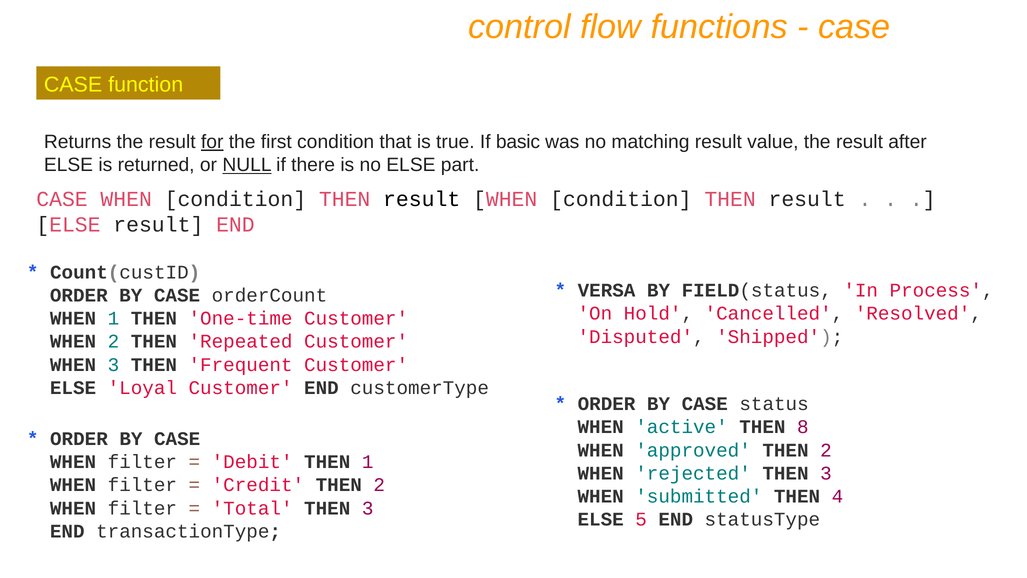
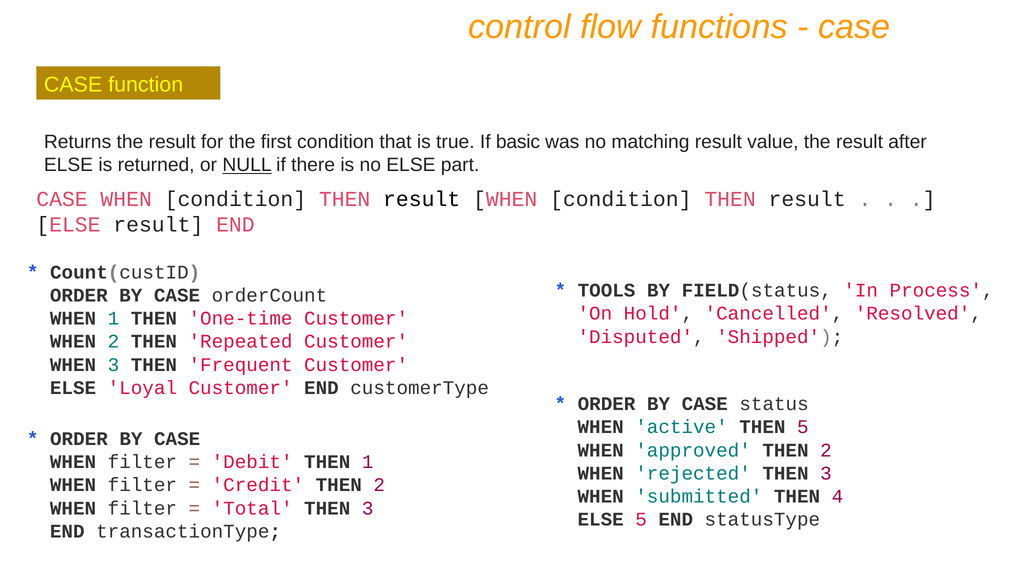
for underline: present -> none
VERSA: VERSA -> TOOLS
THEN 8: 8 -> 5
